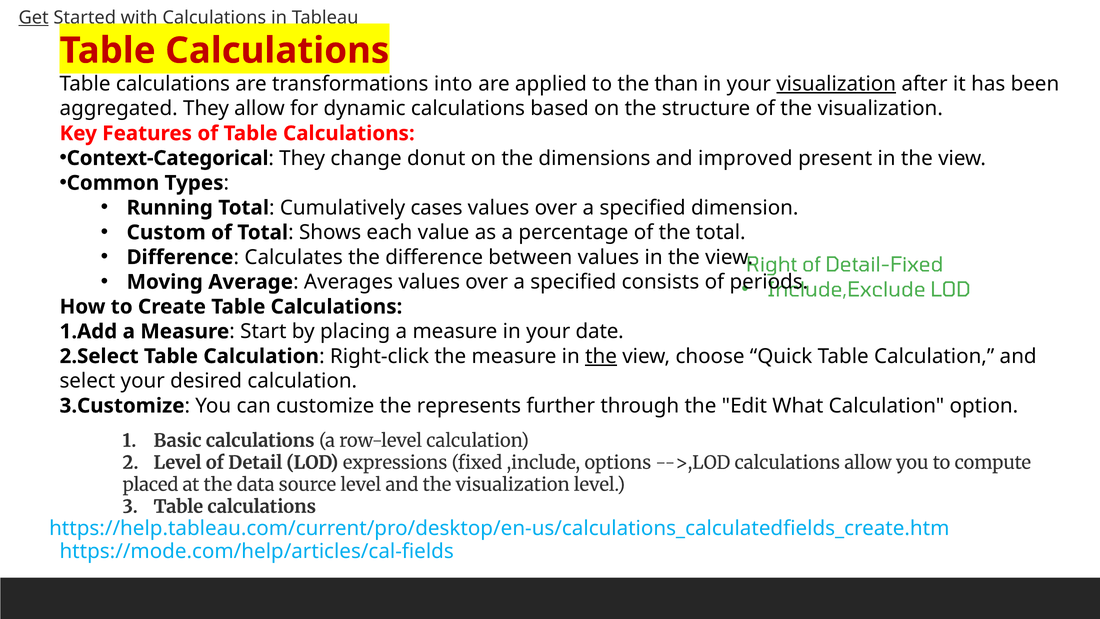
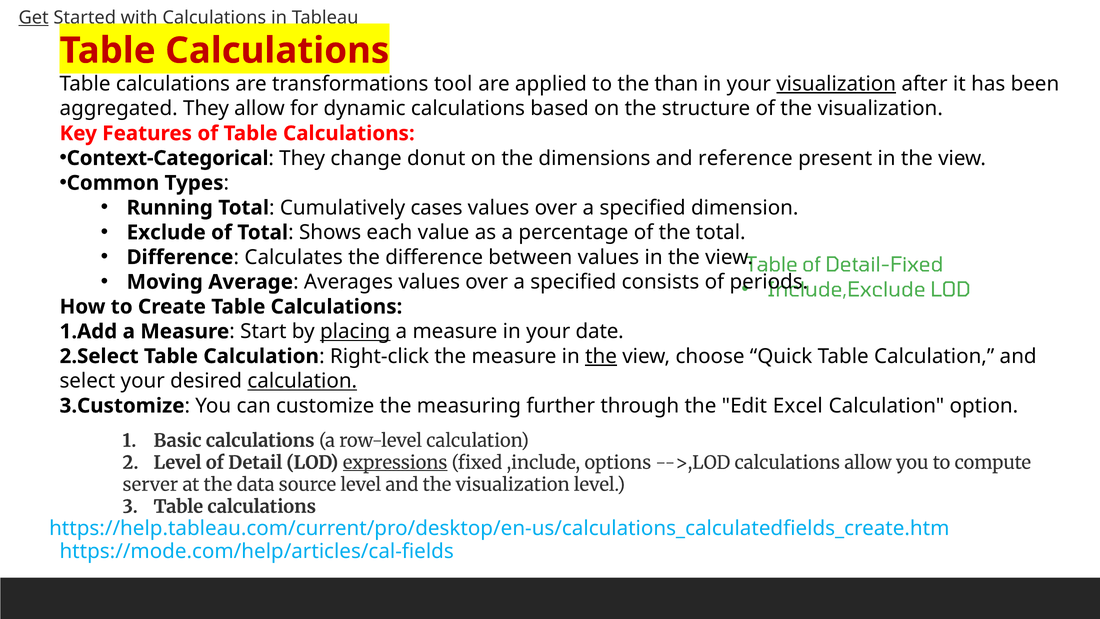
into: into -> tool
improved: improved -> reference
Custom: Custom -> Exclude
Right at (772, 265): Right -> Table
placing underline: none -> present
calculation at (302, 381) underline: none -> present
represents: represents -> measuring
What: What -> Excel
expressions underline: none -> present
placed: placed -> server
